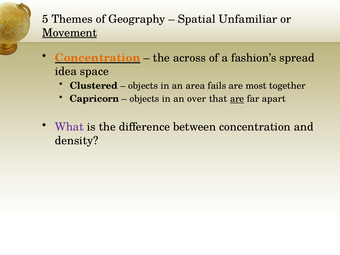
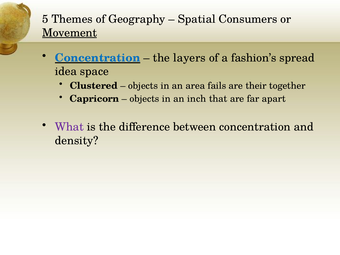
Unfamiliar: Unfamiliar -> Consumers
Concentration at (98, 58) colour: orange -> blue
across: across -> layers
most: most -> their
over: over -> inch
are at (237, 99) underline: present -> none
